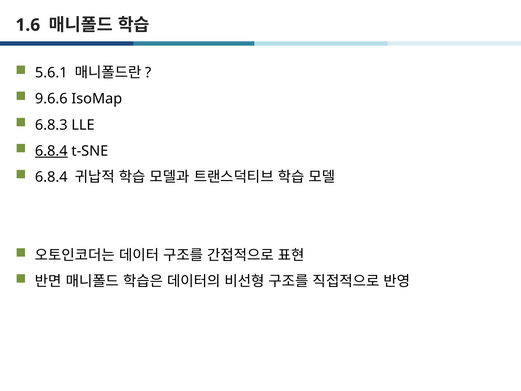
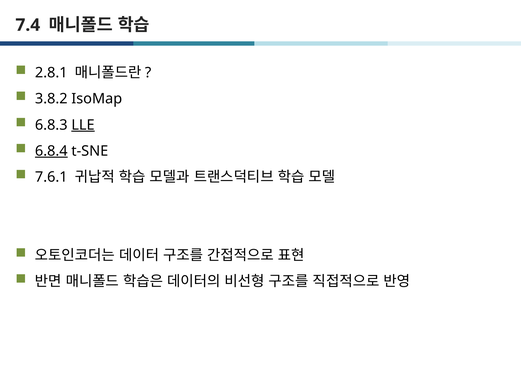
1.6: 1.6 -> 7.4
5.6.1: 5.6.1 -> 2.8.1
9.6.6: 9.6.6 -> 3.8.2
LLE underline: none -> present
6.8.4 at (51, 177): 6.8.4 -> 7.6.1
